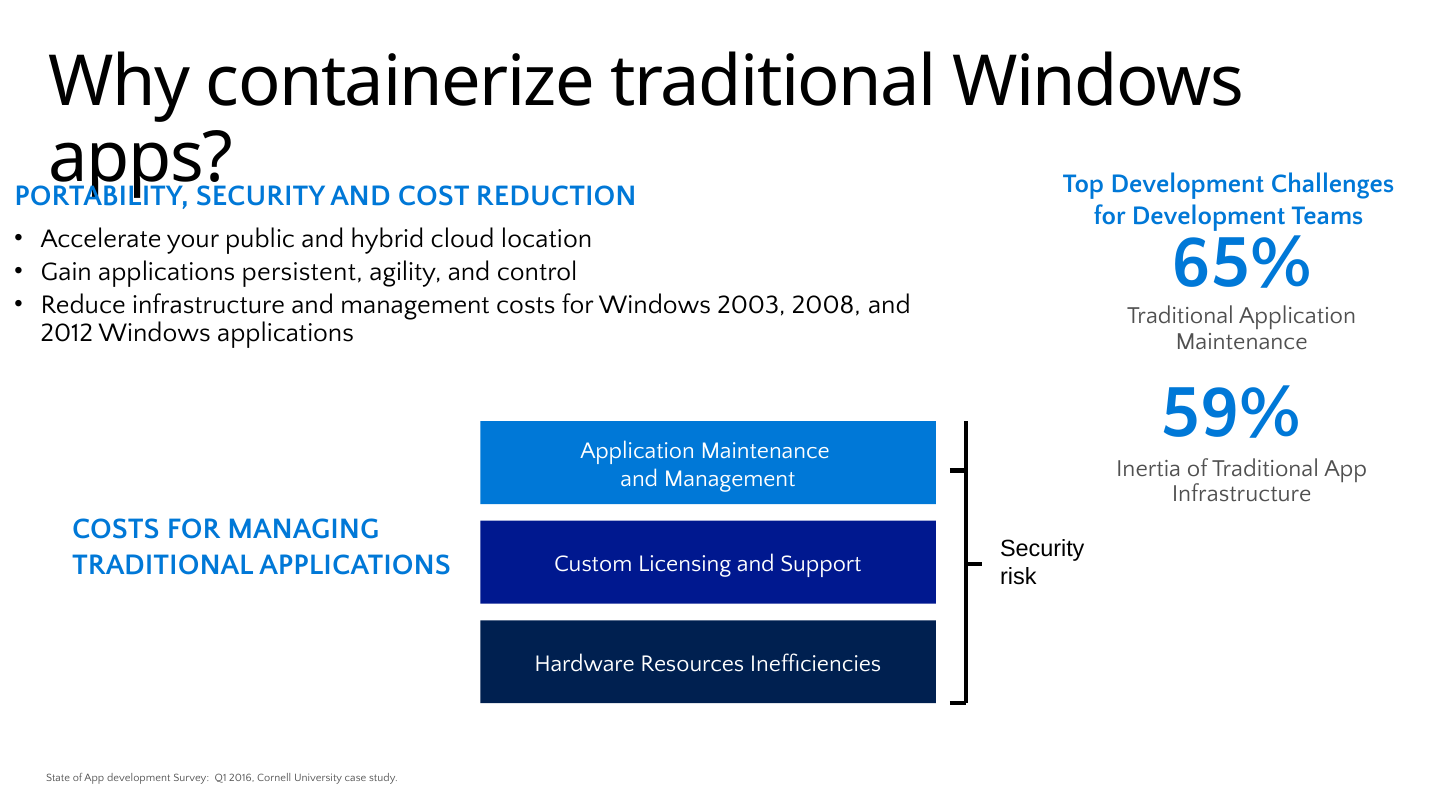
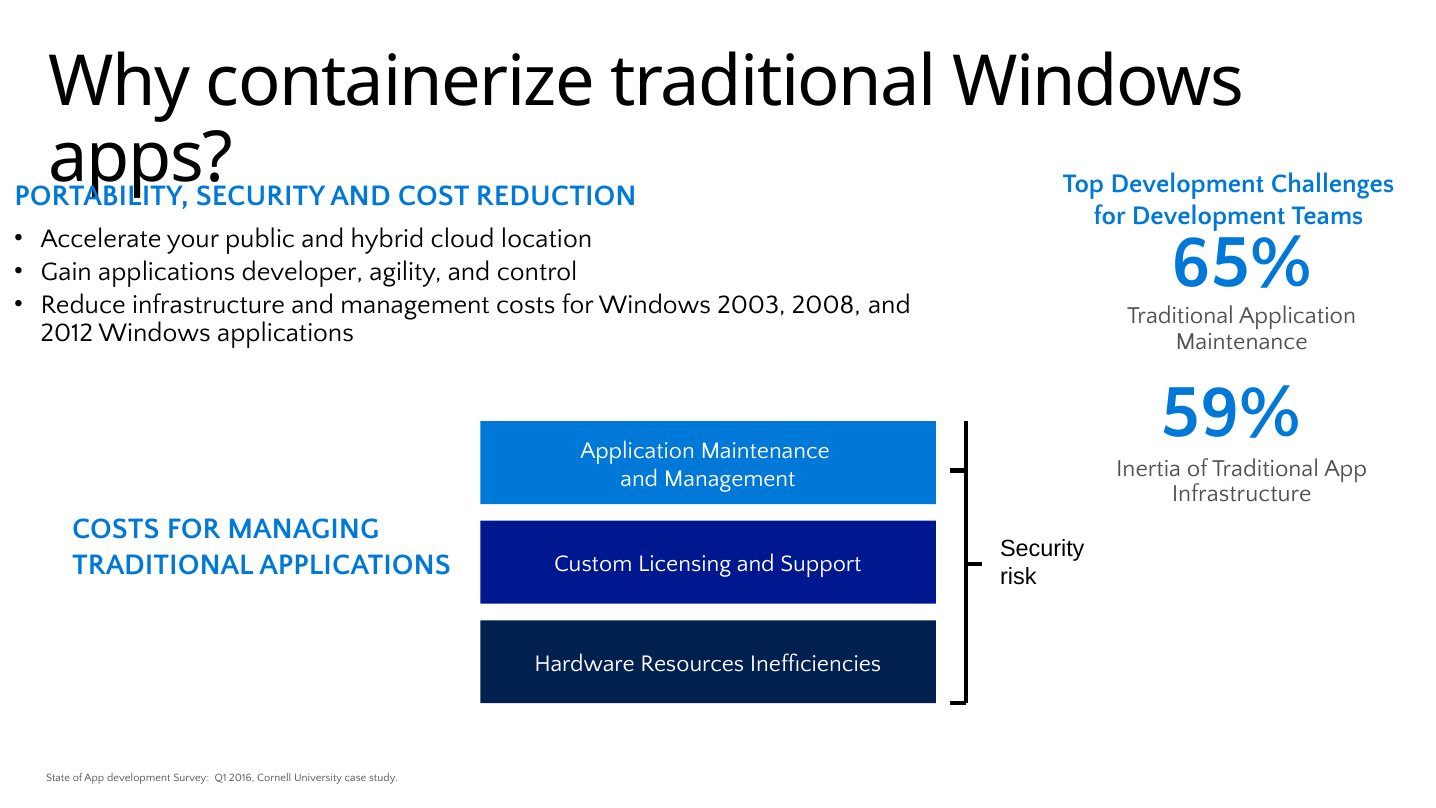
persistent: persistent -> developer
